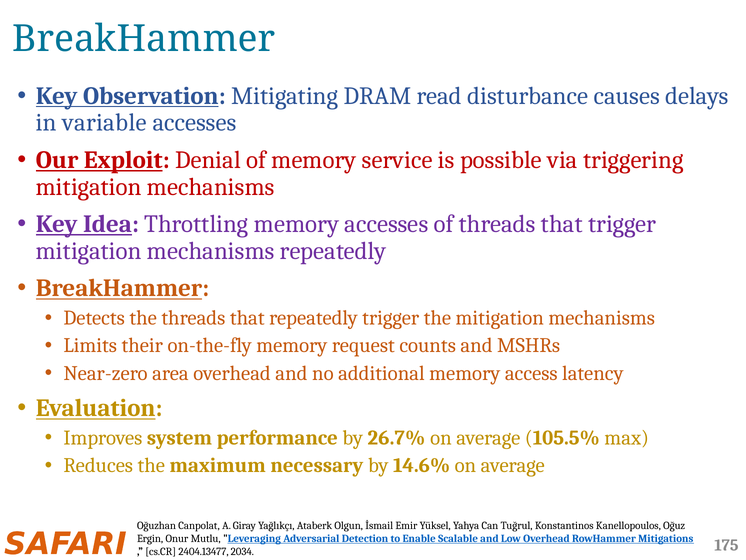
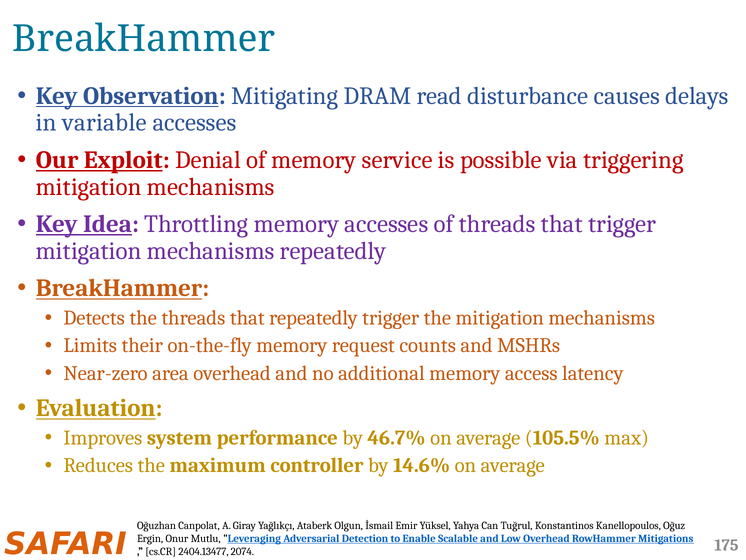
26.7%: 26.7% -> 46.7%
necessary: necessary -> controller
2034: 2034 -> 2074
